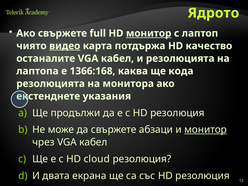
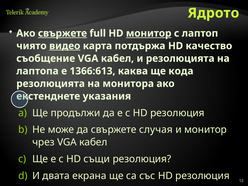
свържете at (62, 33) underline: none -> present
останалите: останалите -> съобщение
1366:168: 1366:168 -> 1366:613
абзаци: абзаци -> случая
монитор at (206, 130) underline: present -> none
cloud: cloud -> същи
